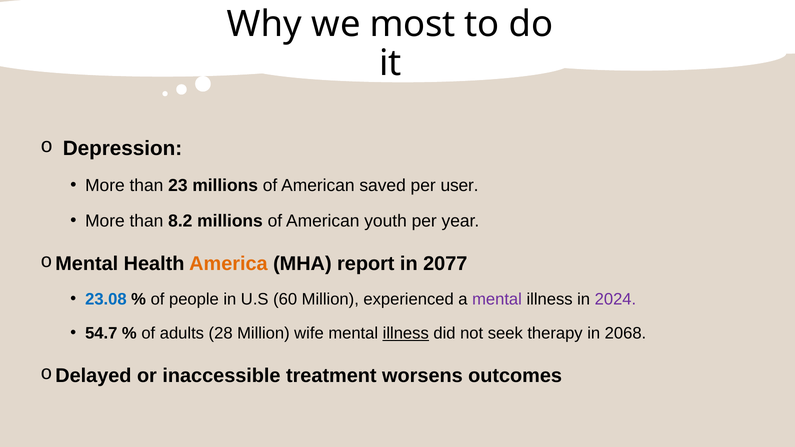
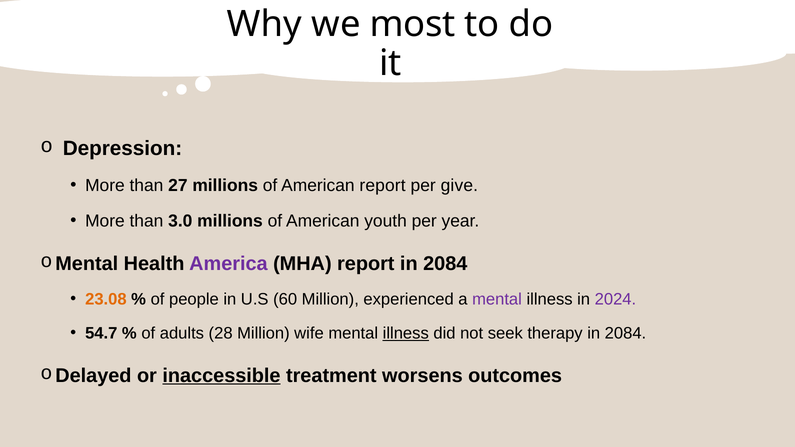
23: 23 -> 27
American saved: saved -> report
user: user -> give
8.2: 8.2 -> 3.0
America colour: orange -> purple
report in 2077: 2077 -> 2084
23.08 colour: blue -> orange
therapy in 2068: 2068 -> 2084
inaccessible underline: none -> present
